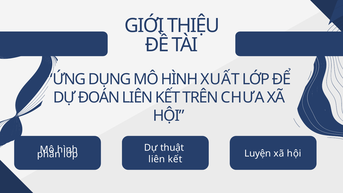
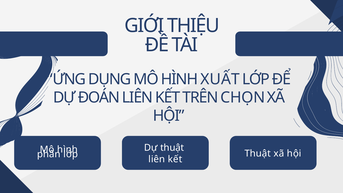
CHƯA: CHƯA -> CHỌN
Luyện at (258, 153): Luyện -> Thuật
